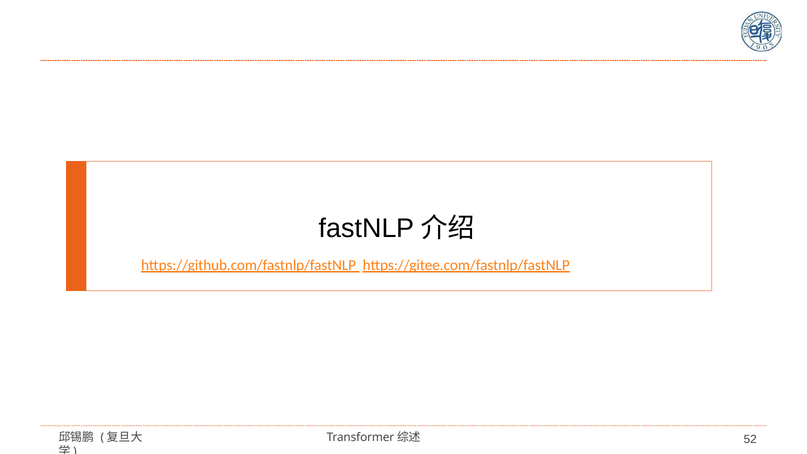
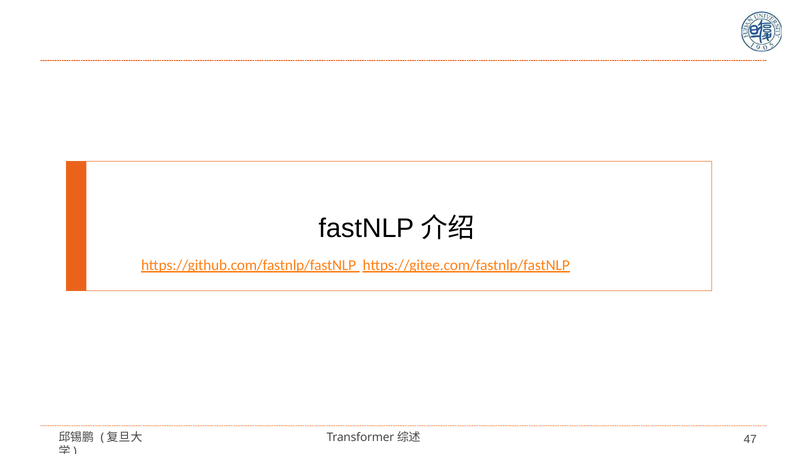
52: 52 -> 47
